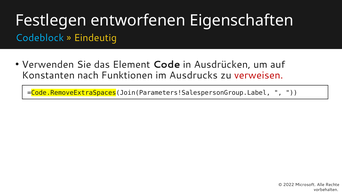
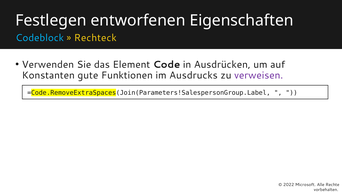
Eindeutig: Eindeutig -> Rechteck
nach: nach -> gute
verweisen colour: red -> purple
